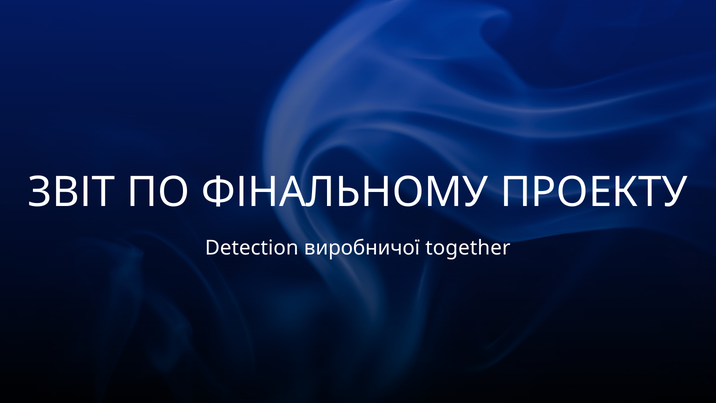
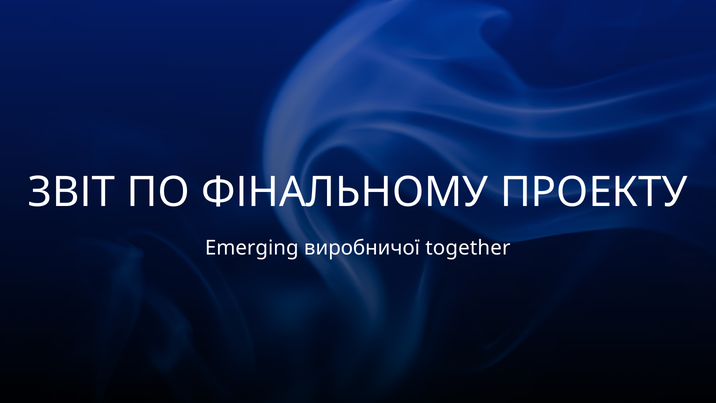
Detection: Detection -> Emerging
